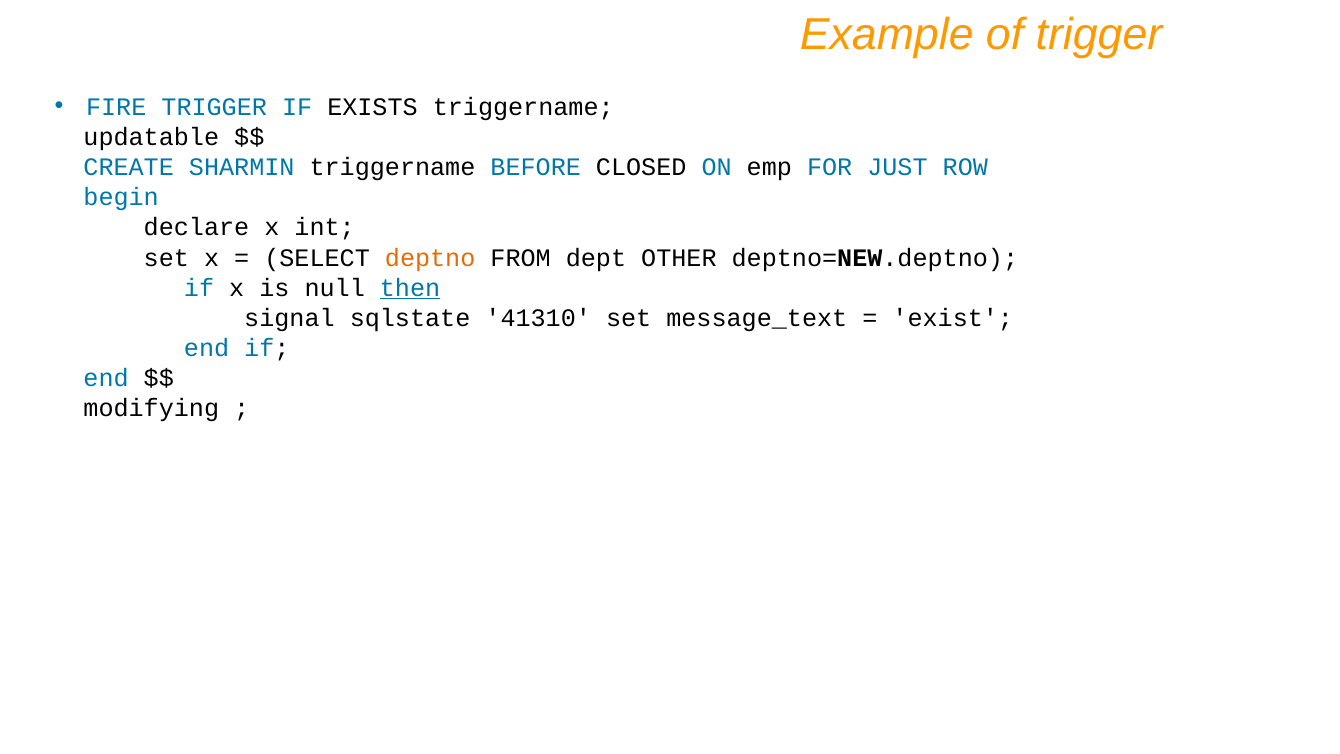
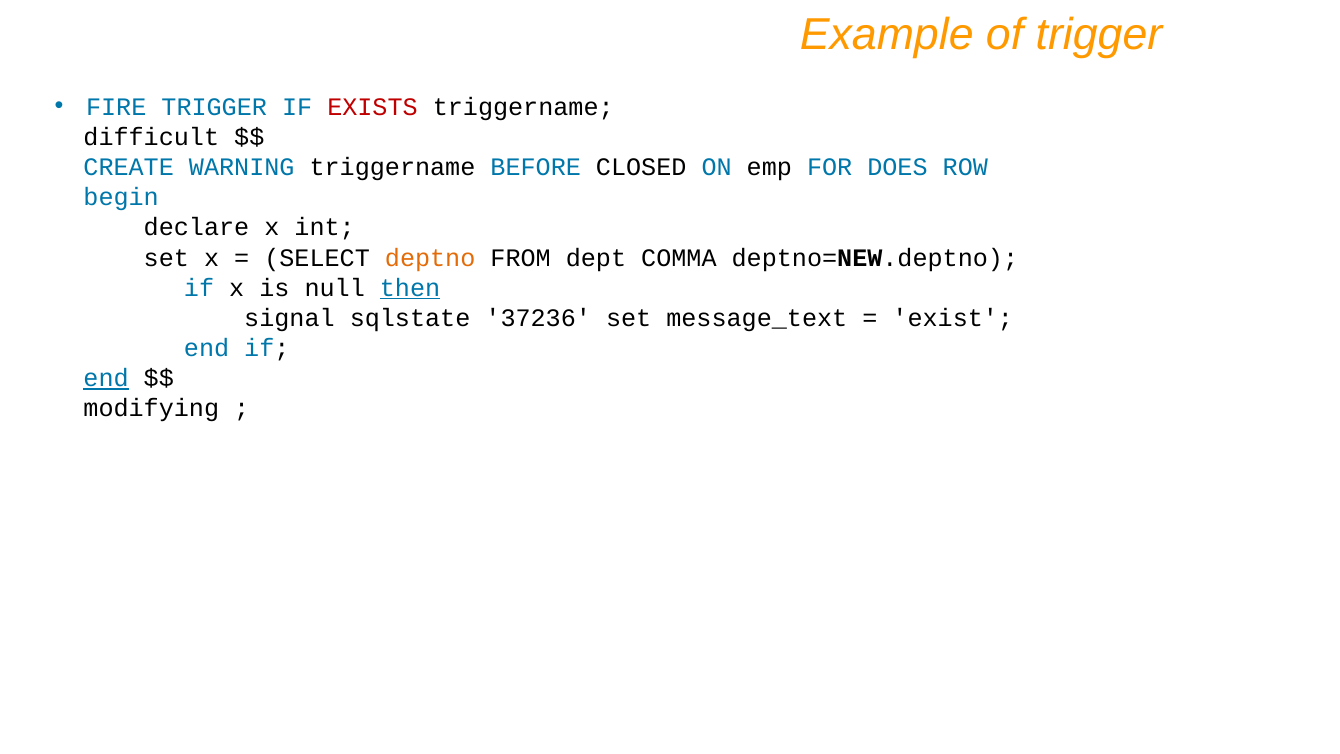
EXISTS colour: black -> red
updatable: updatable -> difficult
SHARMIN: SHARMIN -> WARNING
JUST: JUST -> DOES
OTHER: OTHER -> COMMA
41310: 41310 -> 37236
end at (106, 378) underline: none -> present
